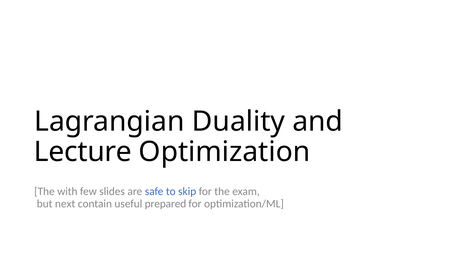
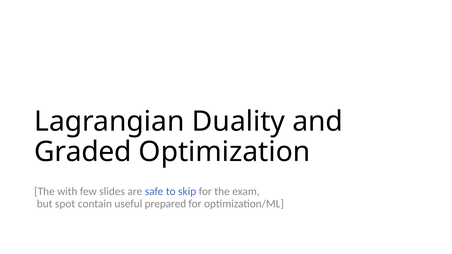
Lecture: Lecture -> Graded
next: next -> spot
